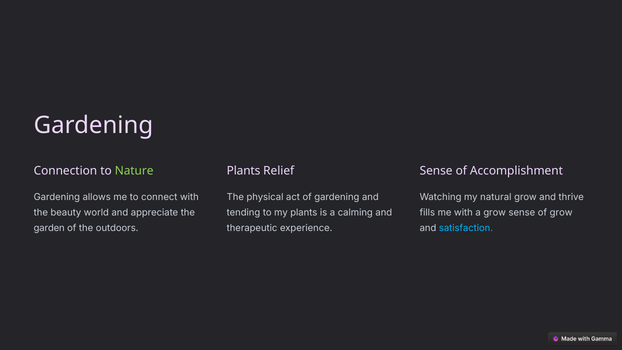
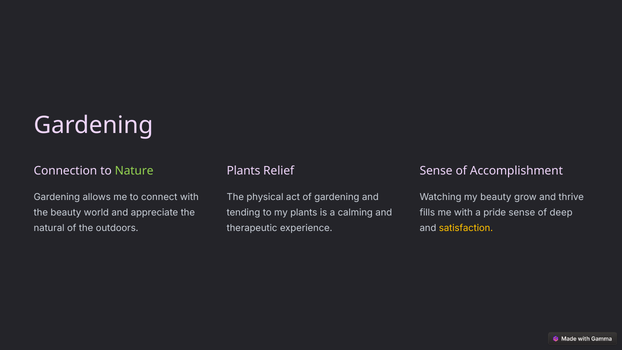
my natural: natural -> beauty
a grow: grow -> pride
of grow: grow -> deep
garden: garden -> natural
satisfaction colour: light blue -> yellow
